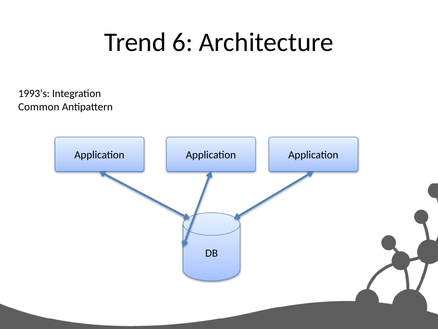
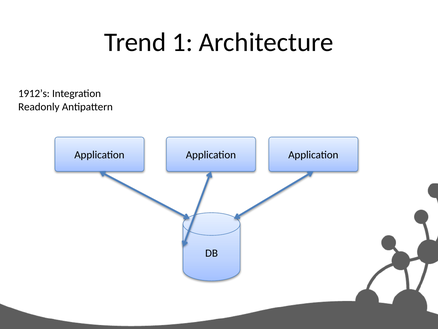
6: 6 -> 1
1993’s: 1993’s -> 1912’s
Common: Common -> Readonly
